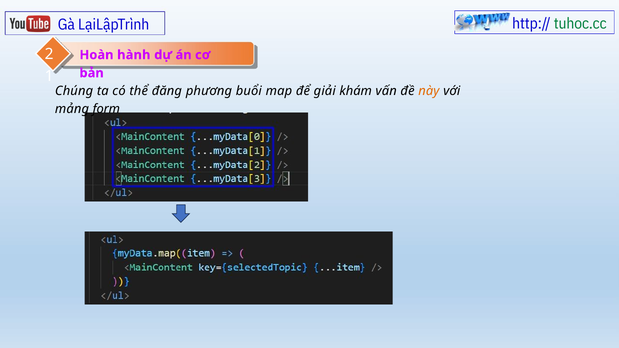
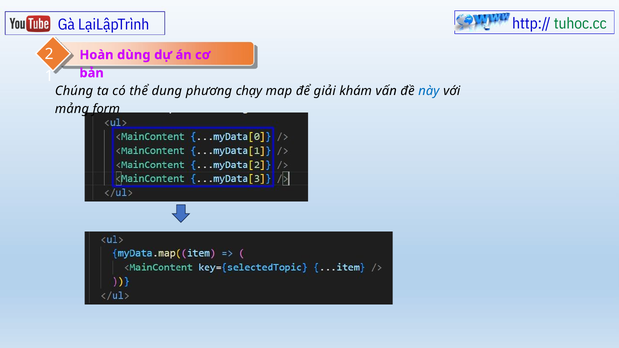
hành: hành -> dùng
đăng: đăng -> dung
buổi: buổi -> chạy
này colour: orange -> blue
